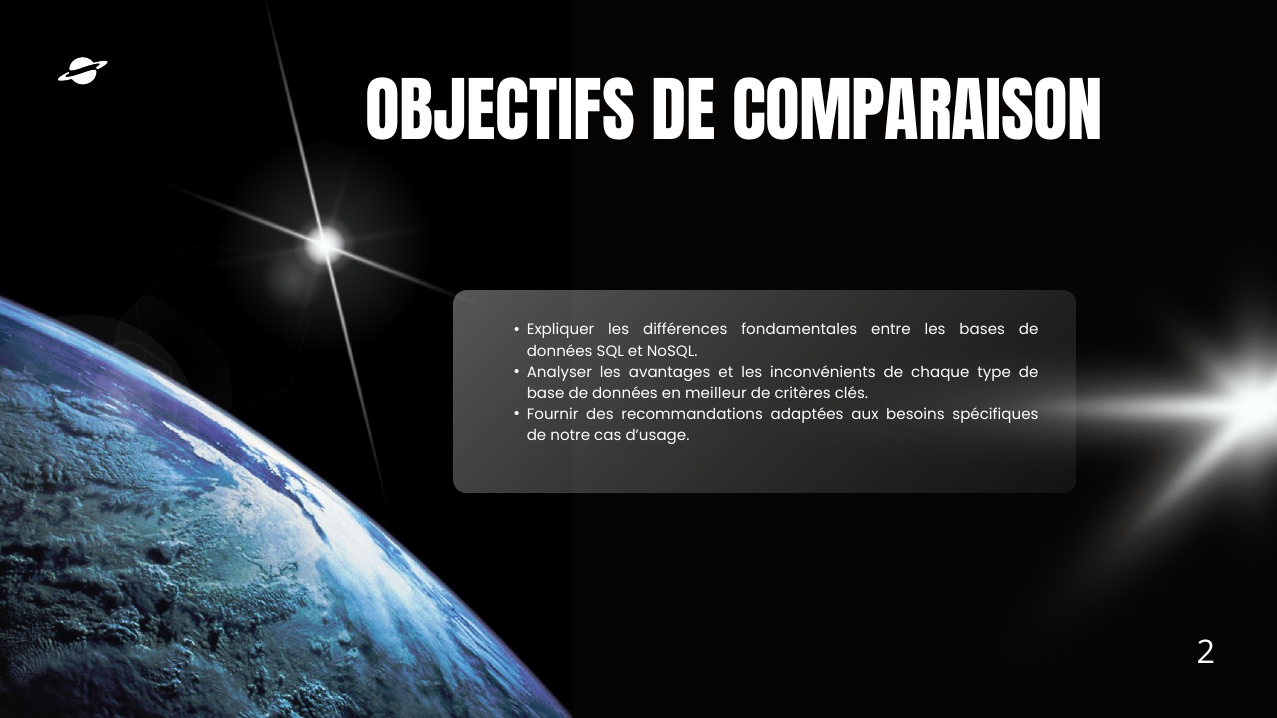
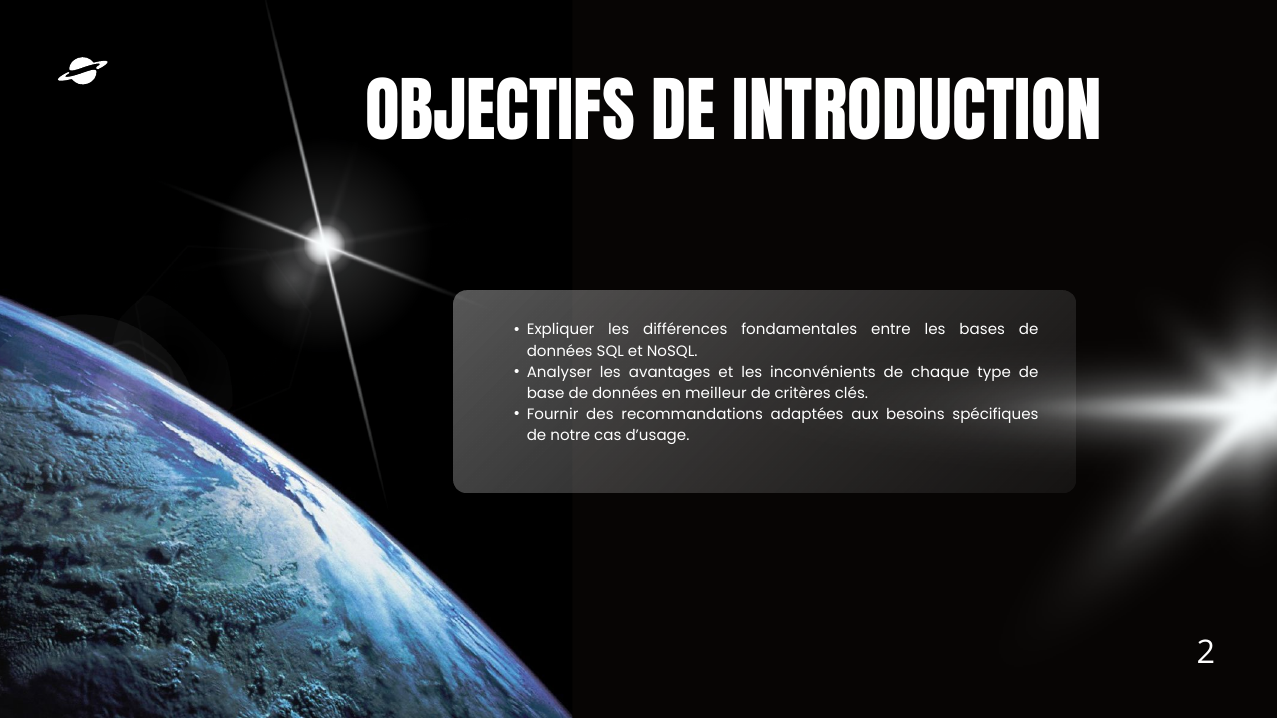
COMPARAISON: COMPARAISON -> INTRODUCTION
